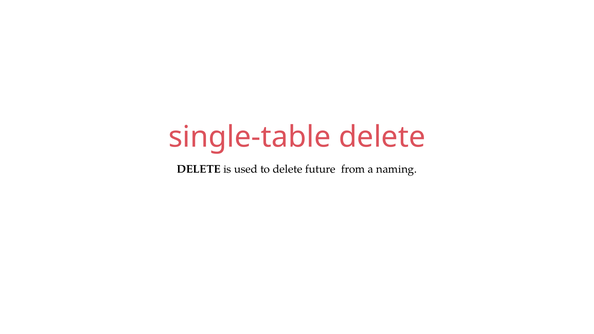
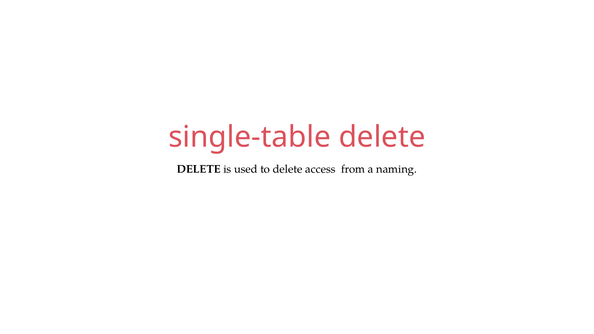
future: future -> access
